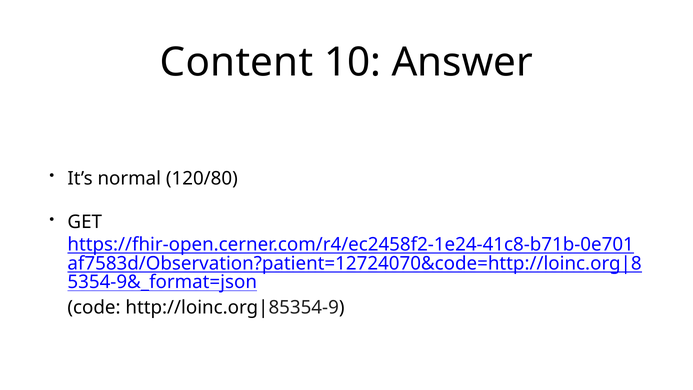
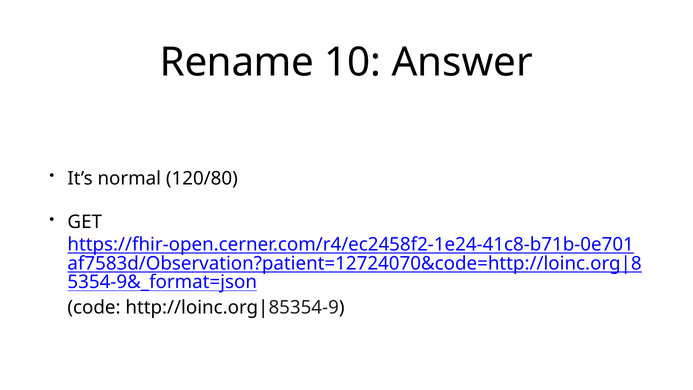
Content: Content -> Rename
